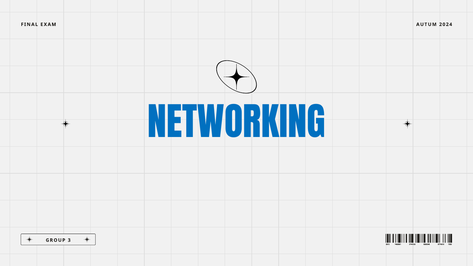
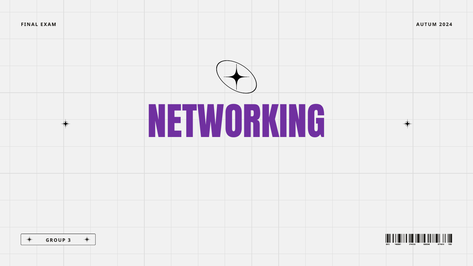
NETWORKING colour: blue -> purple
